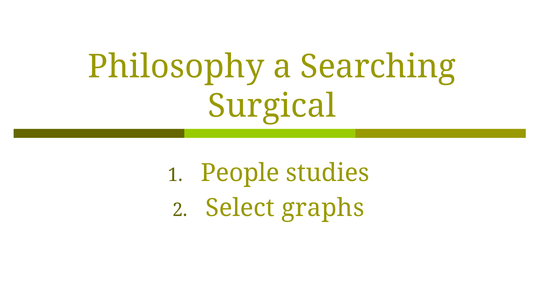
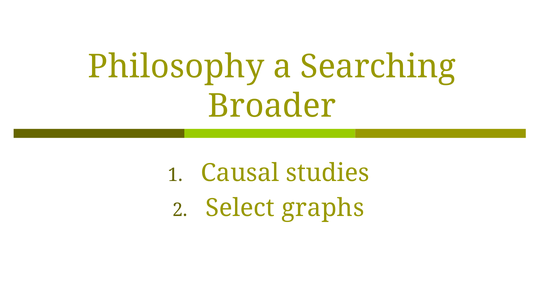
Surgical: Surgical -> Broader
People: People -> Causal
